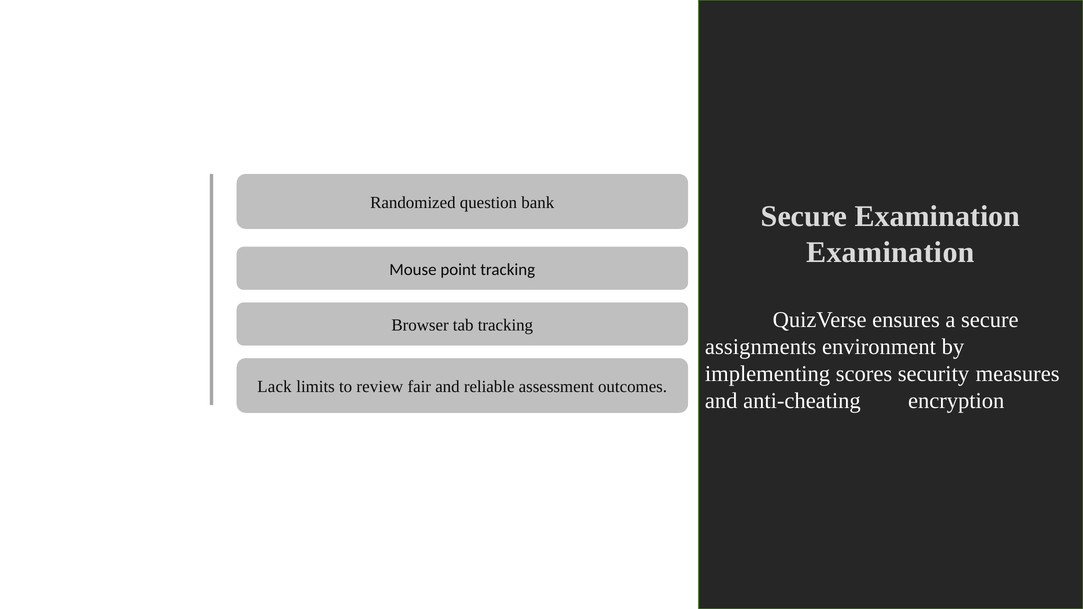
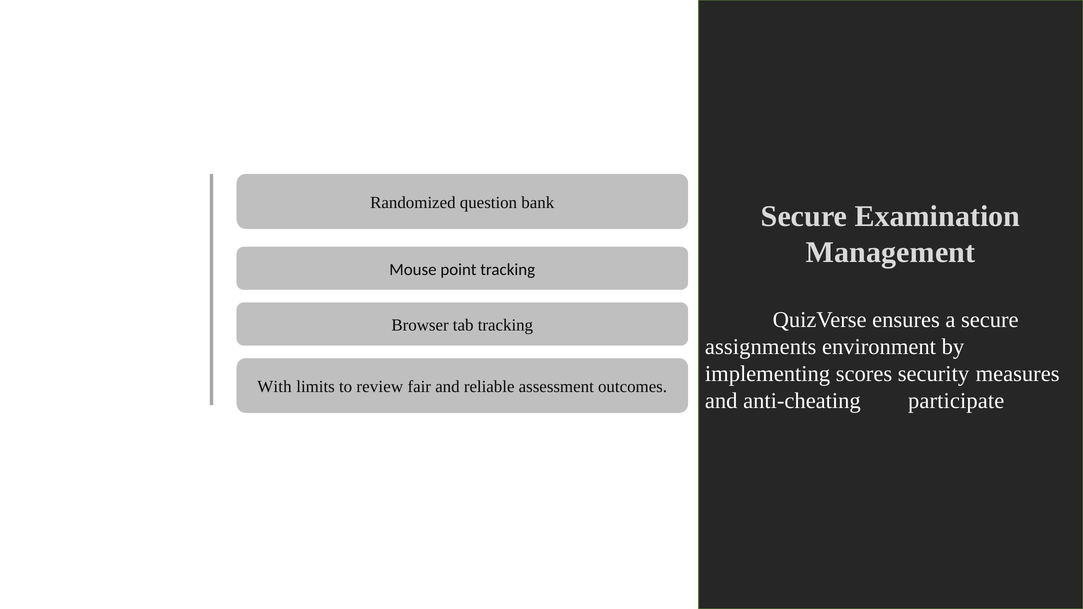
Examination at (890, 253): Examination -> Management
Lack: Lack -> With
encryption: encryption -> participate
